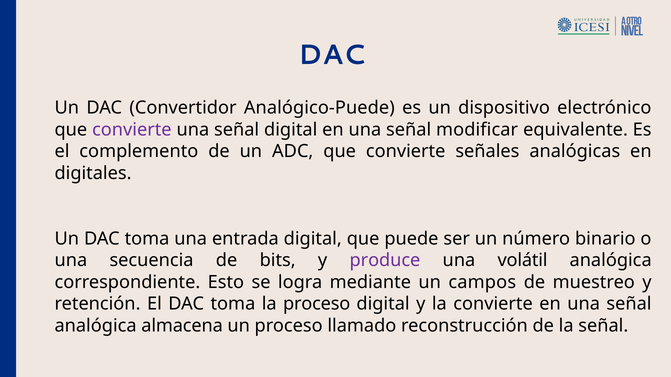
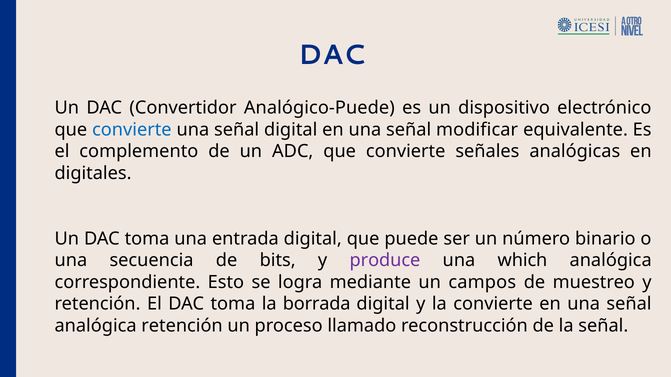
convierte at (132, 130) colour: purple -> blue
volátil: volátil -> which
la proceso: proceso -> borrada
analógica almacena: almacena -> retención
